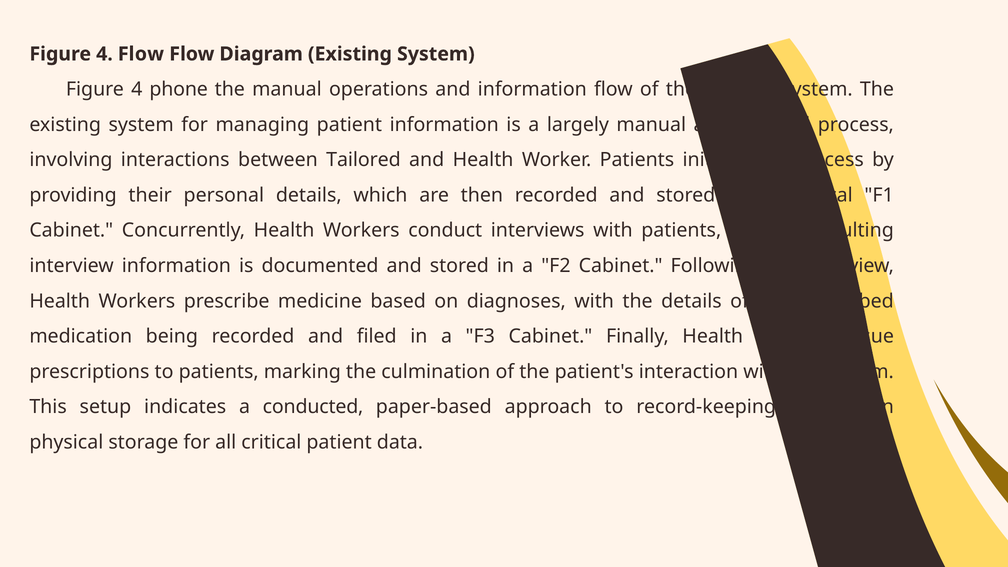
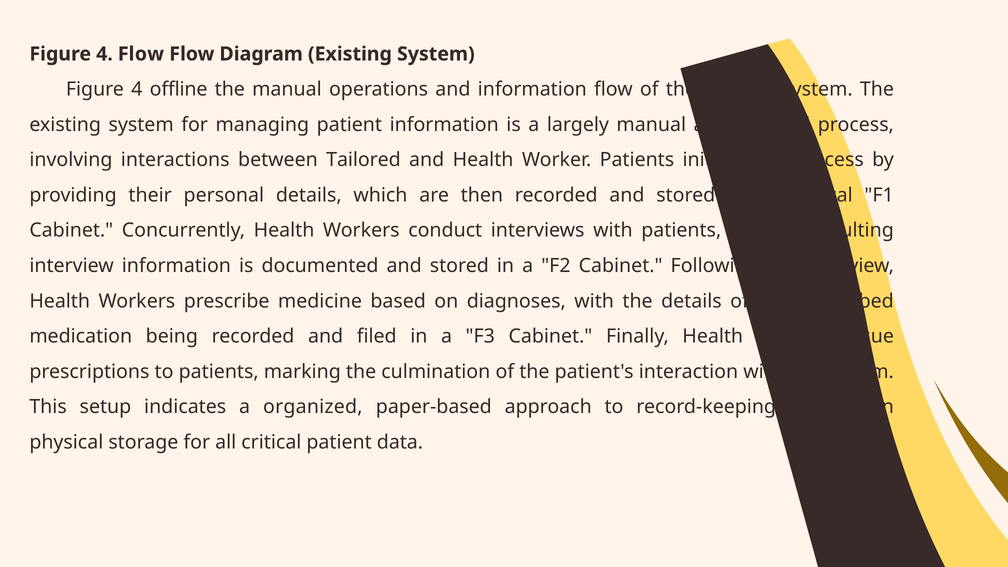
phone: phone -> offline
conducted: conducted -> organized
